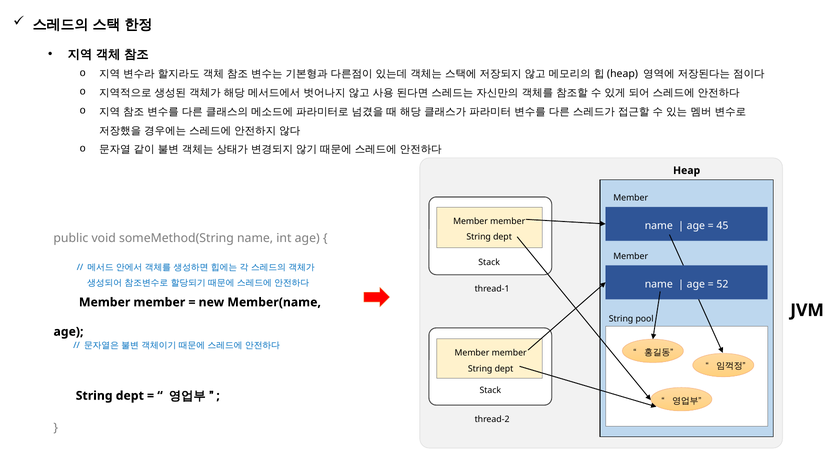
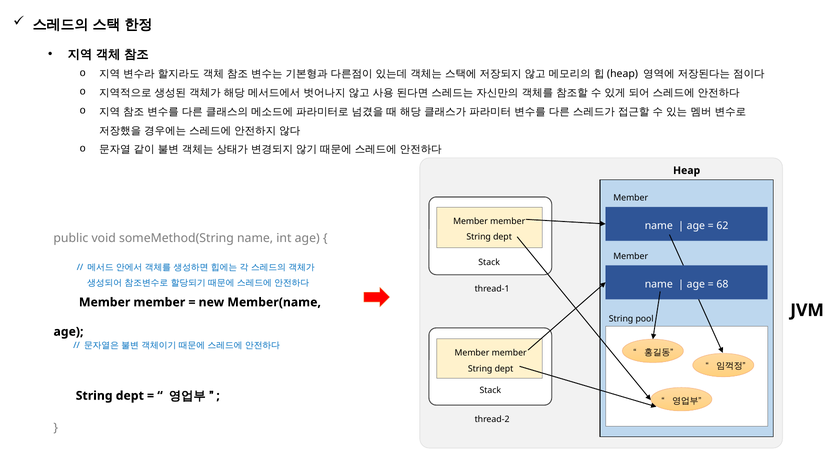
45: 45 -> 62
52: 52 -> 68
